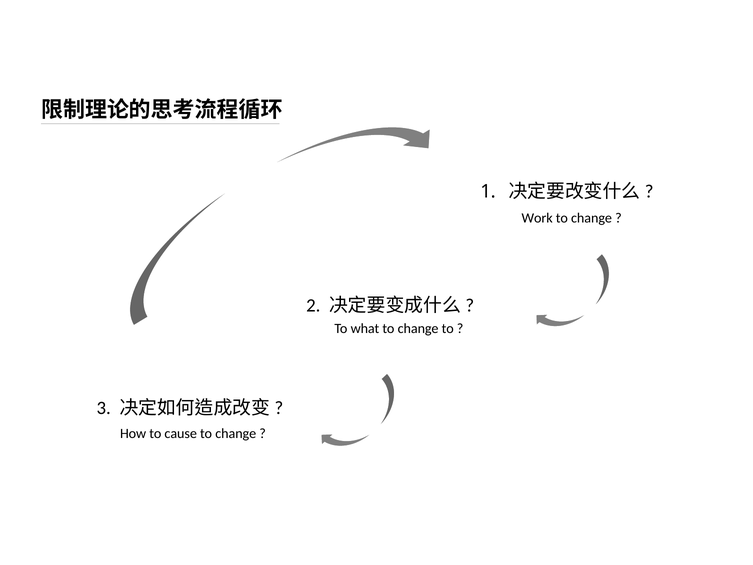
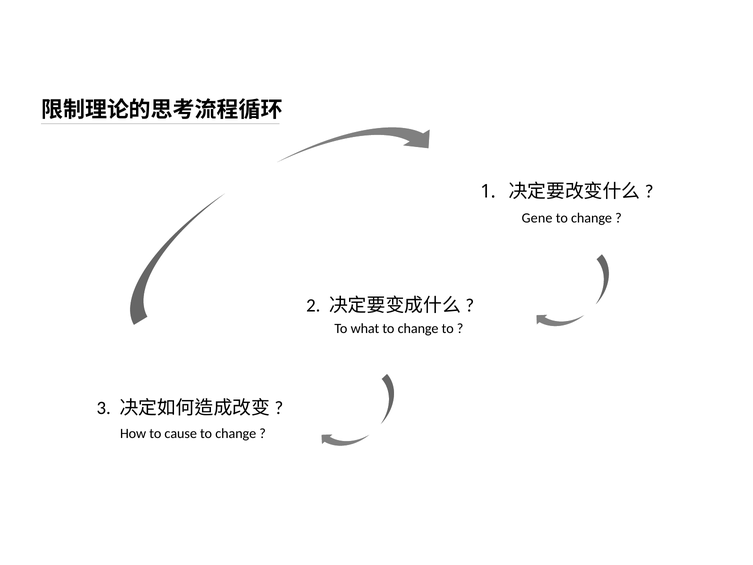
Work: Work -> Gene
